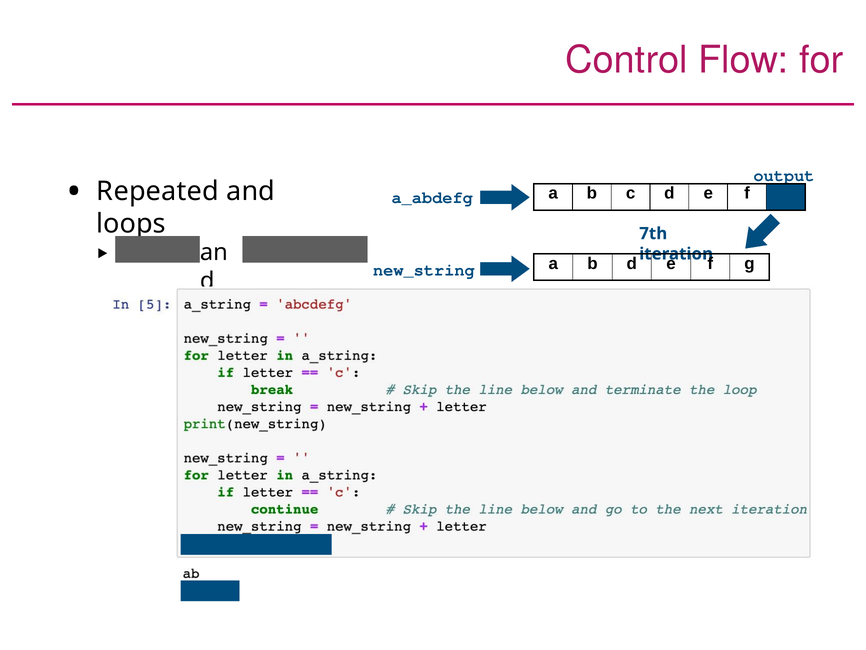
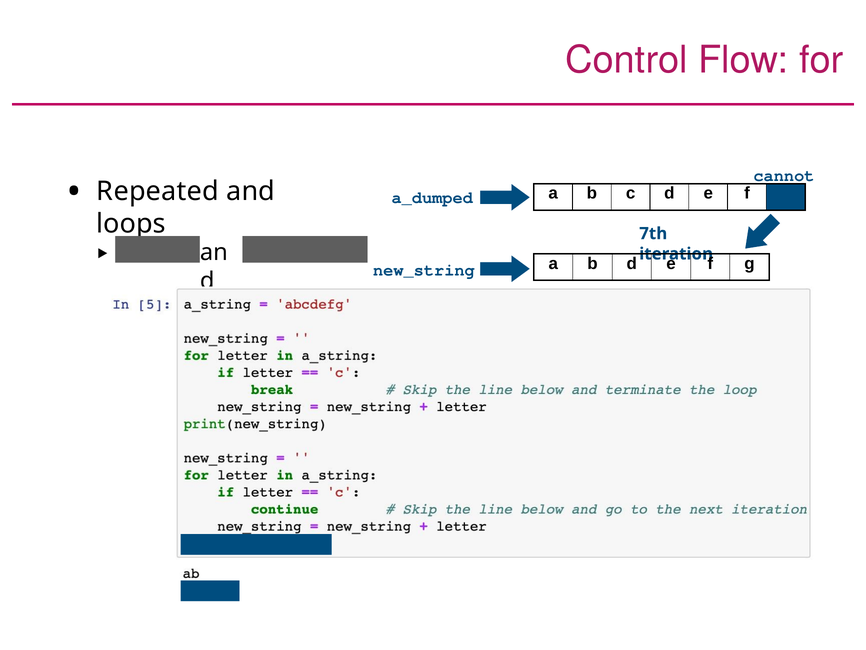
output: output -> cannot
a_abdefg: a_abdefg -> a_dumped
